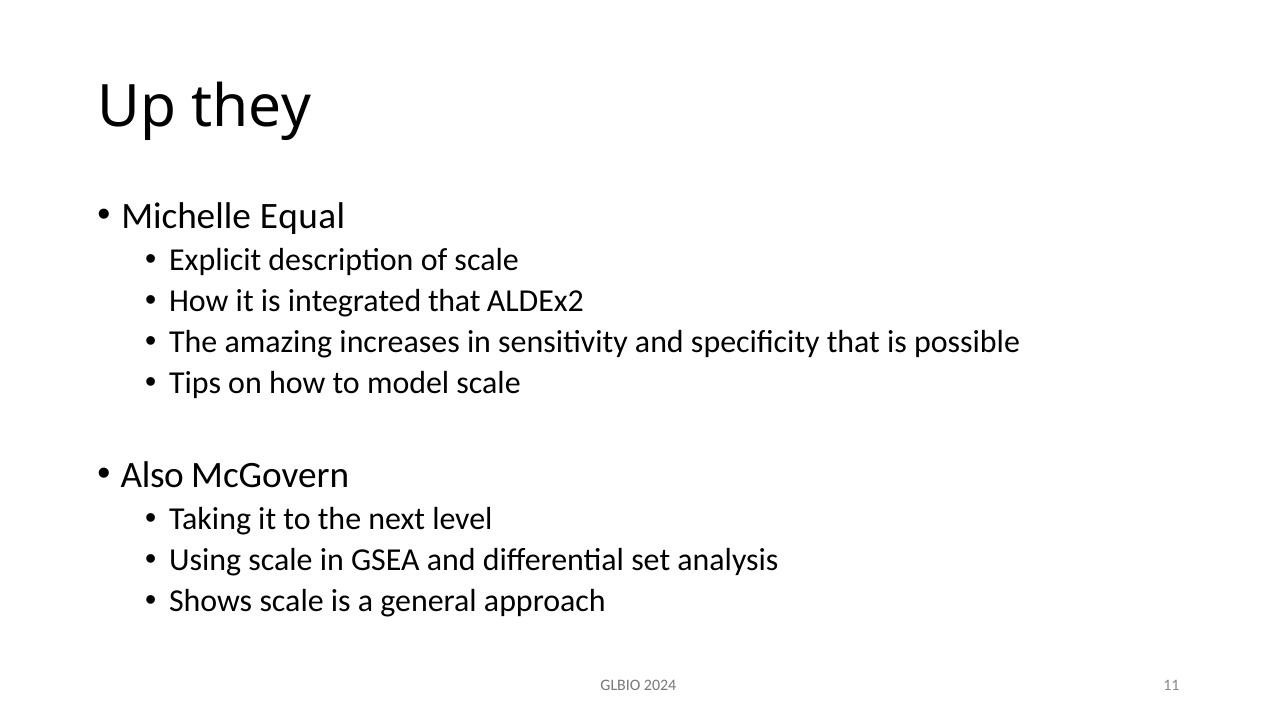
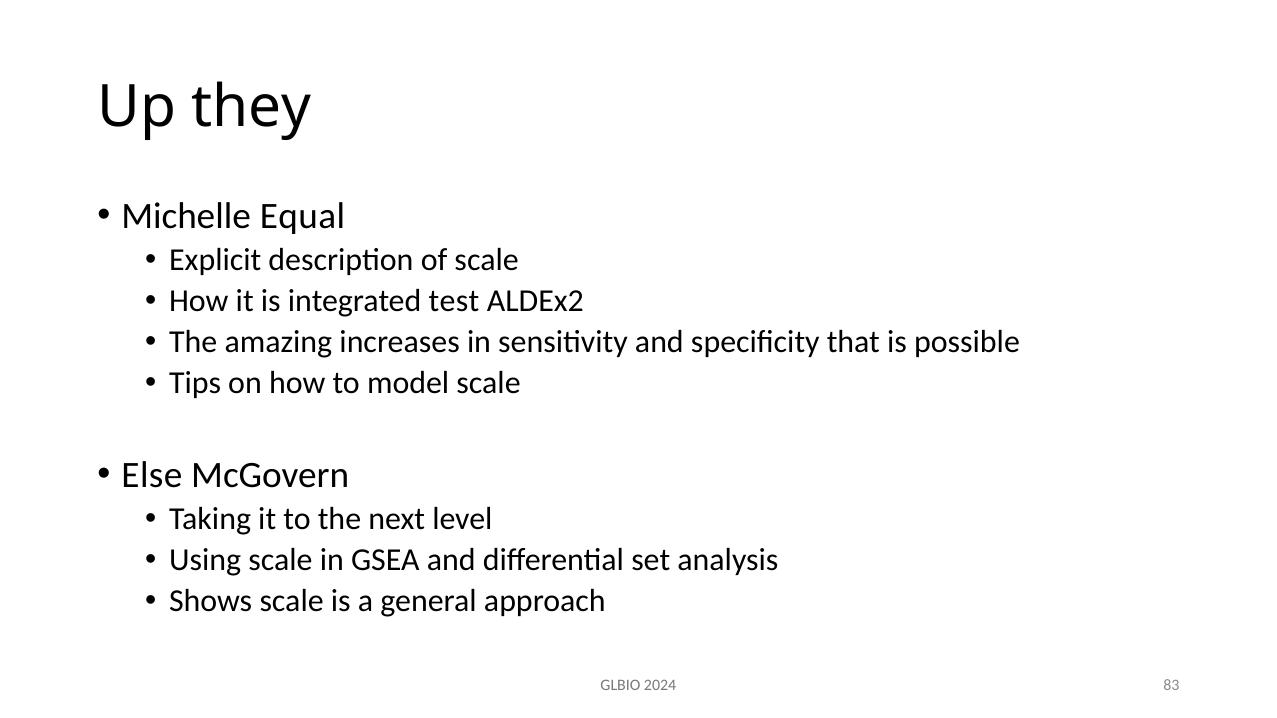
integrated that: that -> test
Also: Also -> Else
11: 11 -> 83
